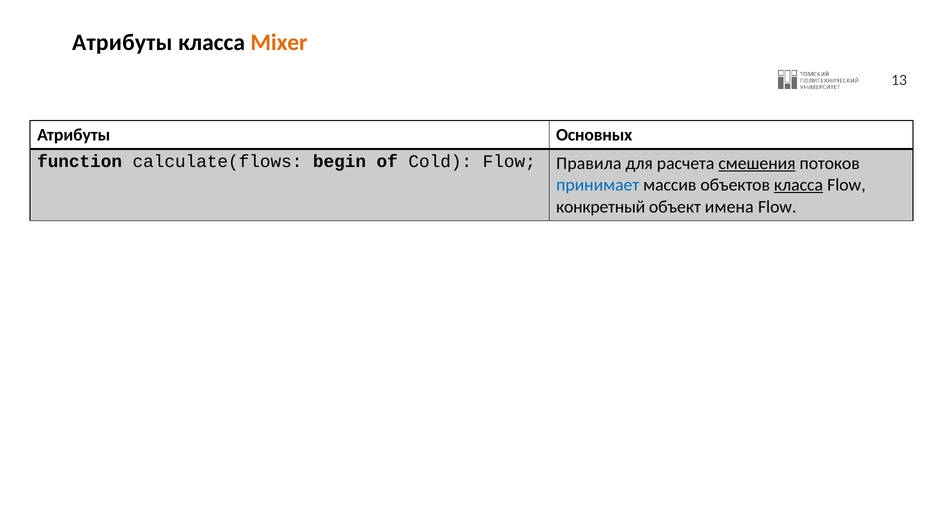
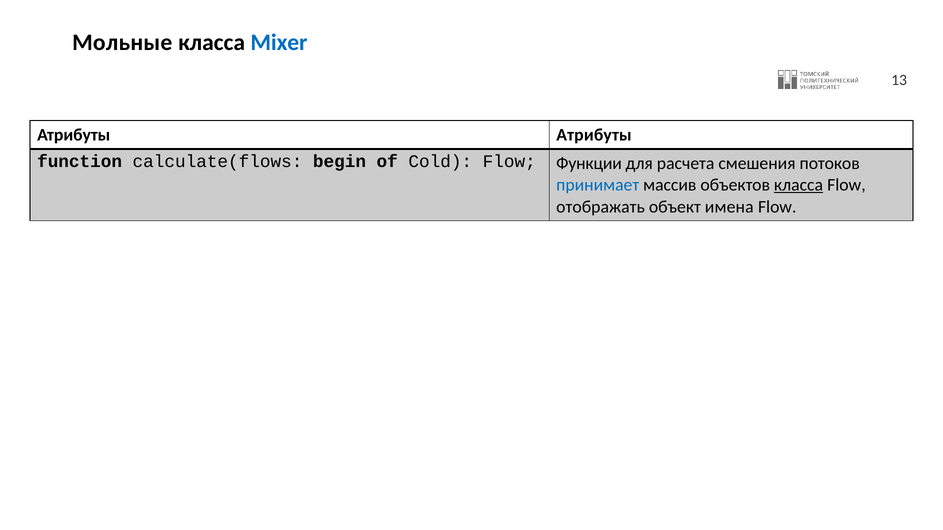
Атрибуты at (122, 42): Атрибуты -> Мольные
Mixer colour: orange -> blue
Атрибуты Основных: Основных -> Атрибуты
Правила: Правила -> Функции
смешения underline: present -> none
конкретный: конкретный -> отображать
